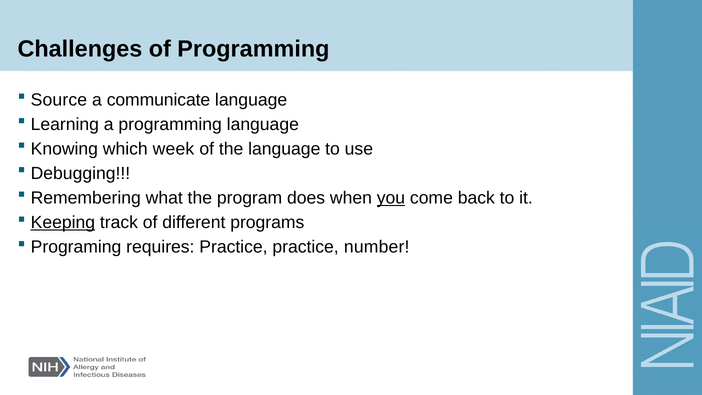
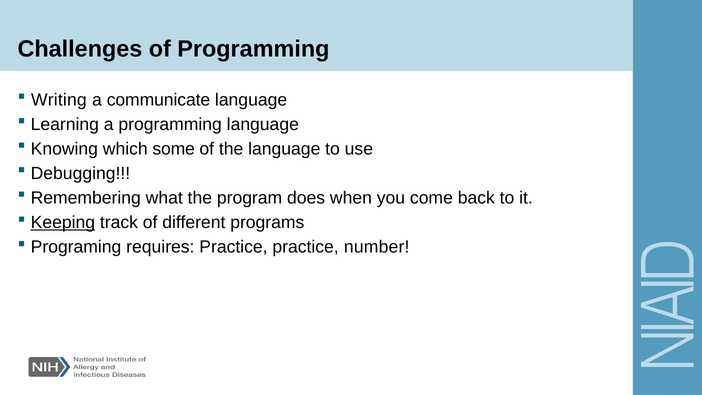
Source: Source -> Writing
week: week -> some
you underline: present -> none
